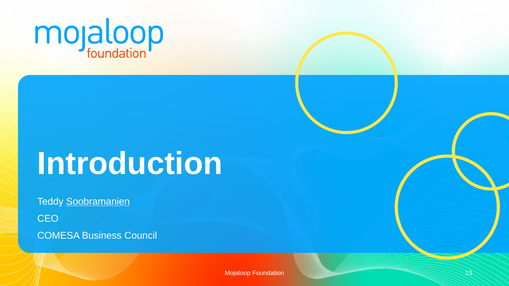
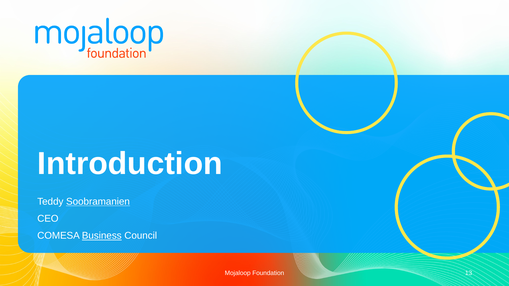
Business underline: none -> present
